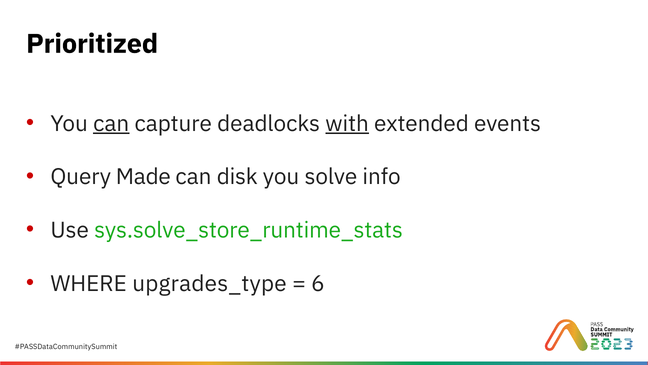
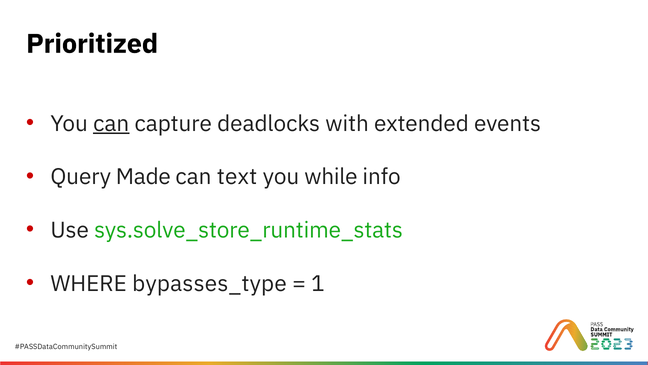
with underline: present -> none
disk: disk -> text
solve: solve -> while
upgrades_type: upgrades_type -> bypasses_type
6: 6 -> 1
